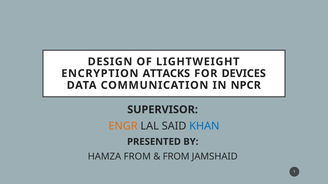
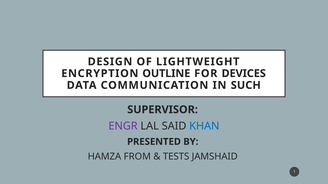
ATTACKS: ATTACKS -> OUTLINE
NPCR: NPCR -> SUCH
ENGR colour: orange -> purple
FROM at (176, 157): FROM -> TESTS
